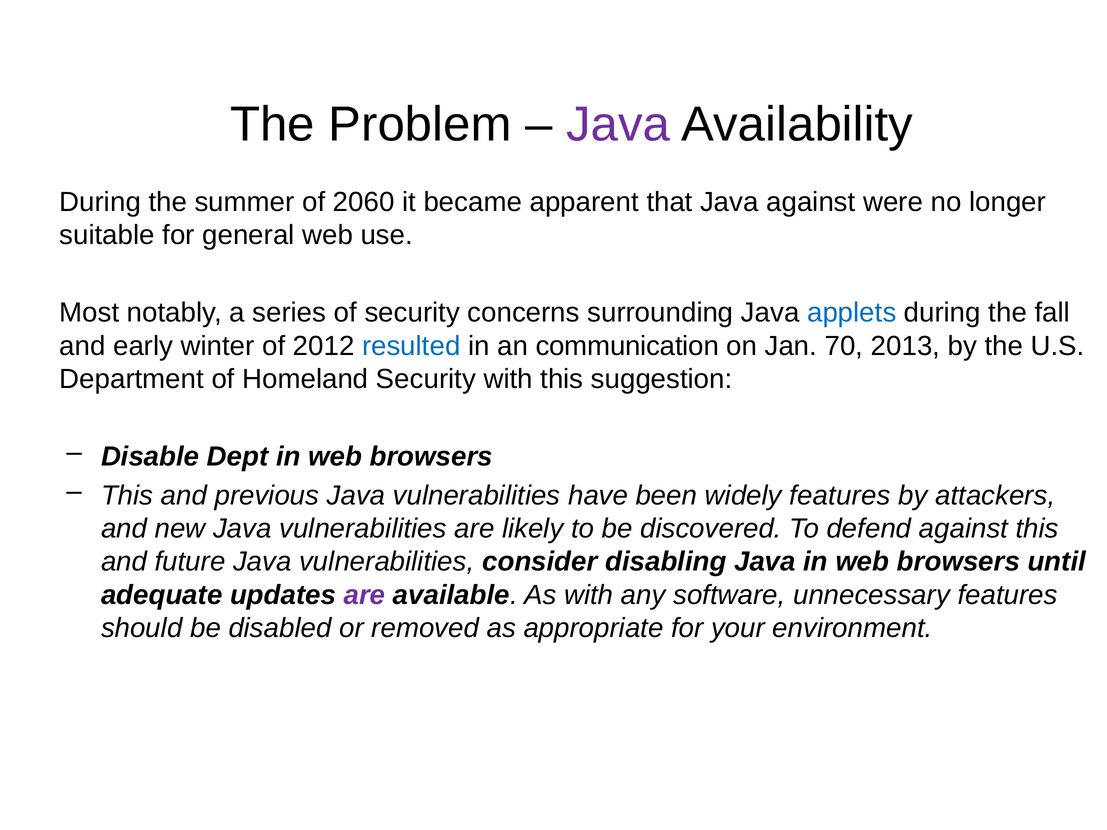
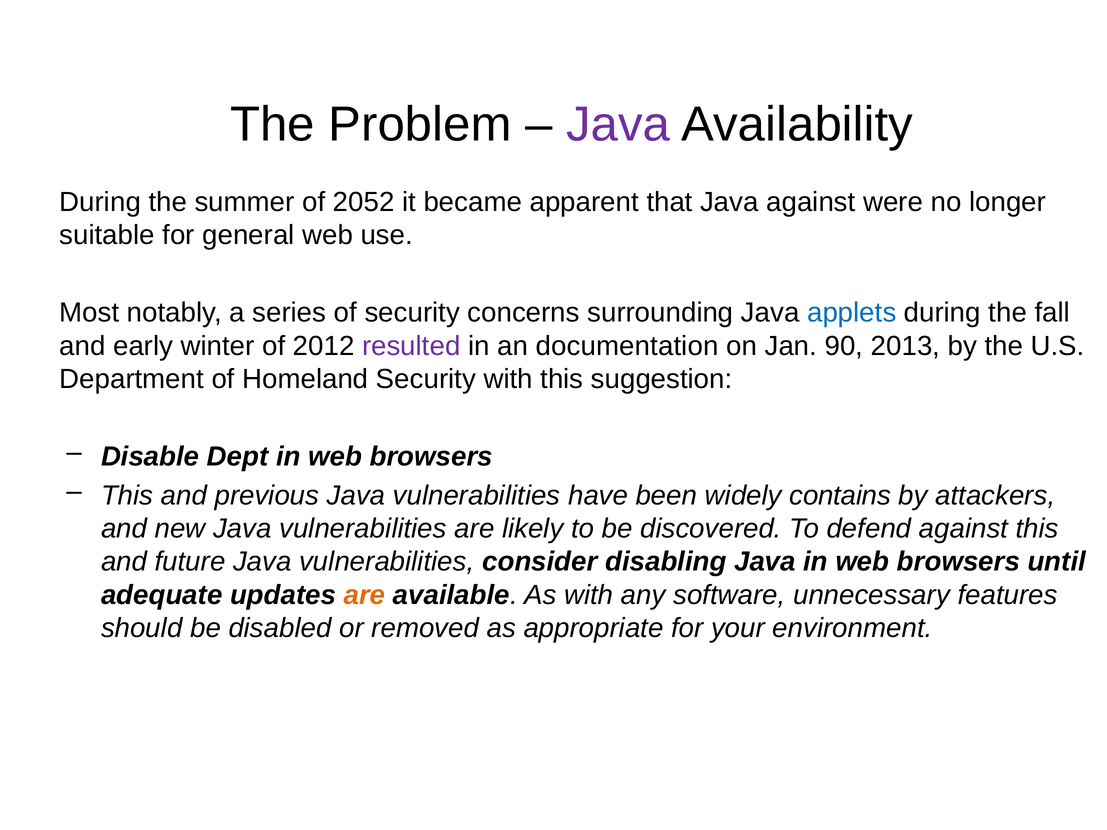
2060: 2060 -> 2052
resulted colour: blue -> purple
communication: communication -> documentation
70: 70 -> 90
widely features: features -> contains
are at (364, 595) colour: purple -> orange
